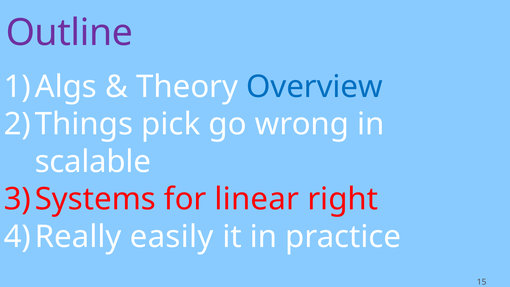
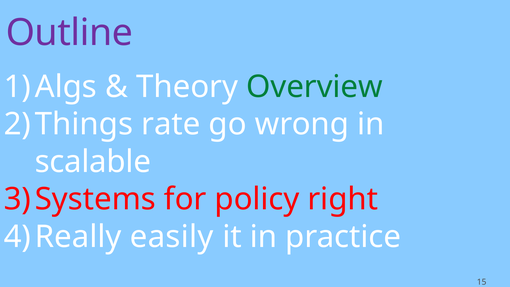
Overview colour: blue -> green
pick: pick -> rate
linear: linear -> policy
